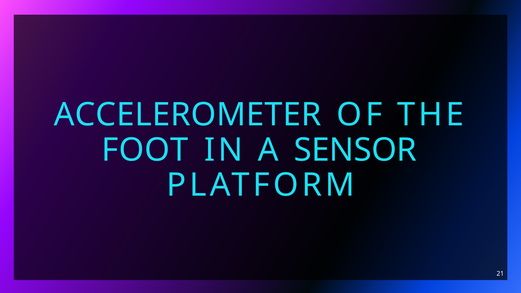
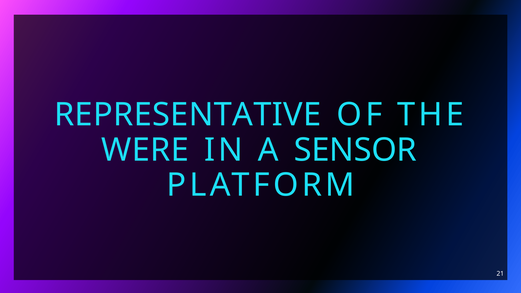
ACCELEROMETER: ACCELEROMETER -> REPRESENTATIVE
FOOT: FOOT -> WERE
